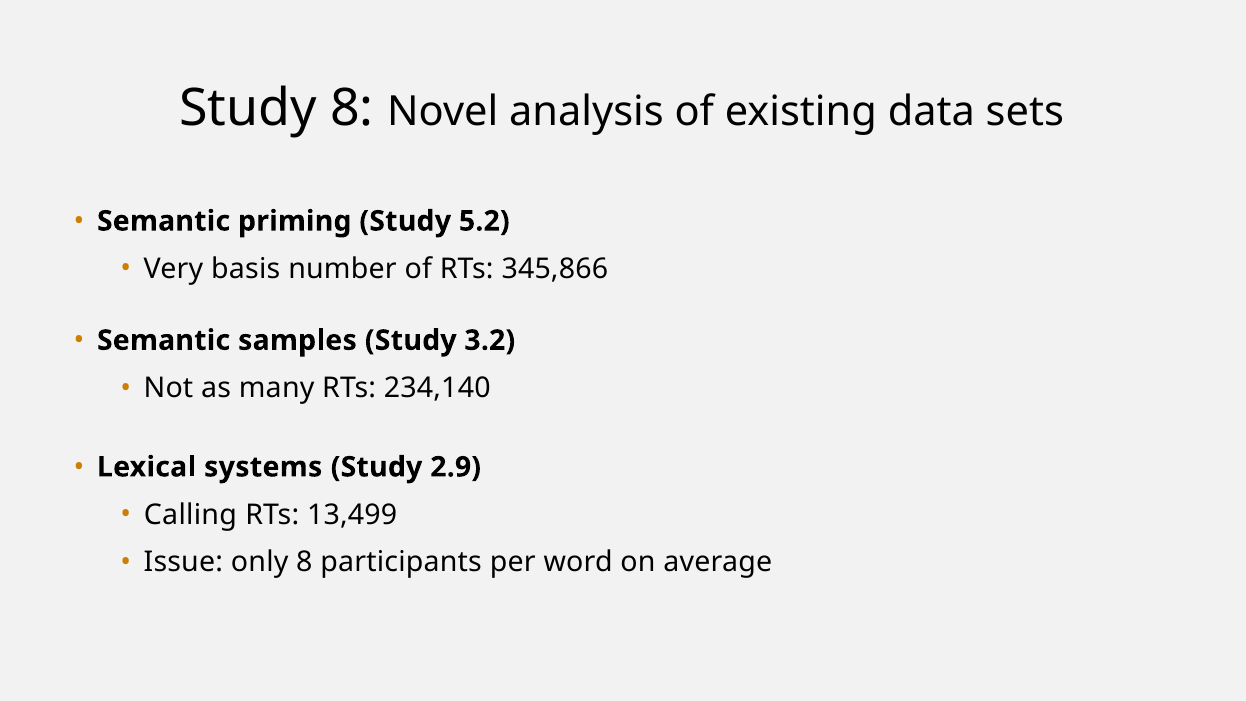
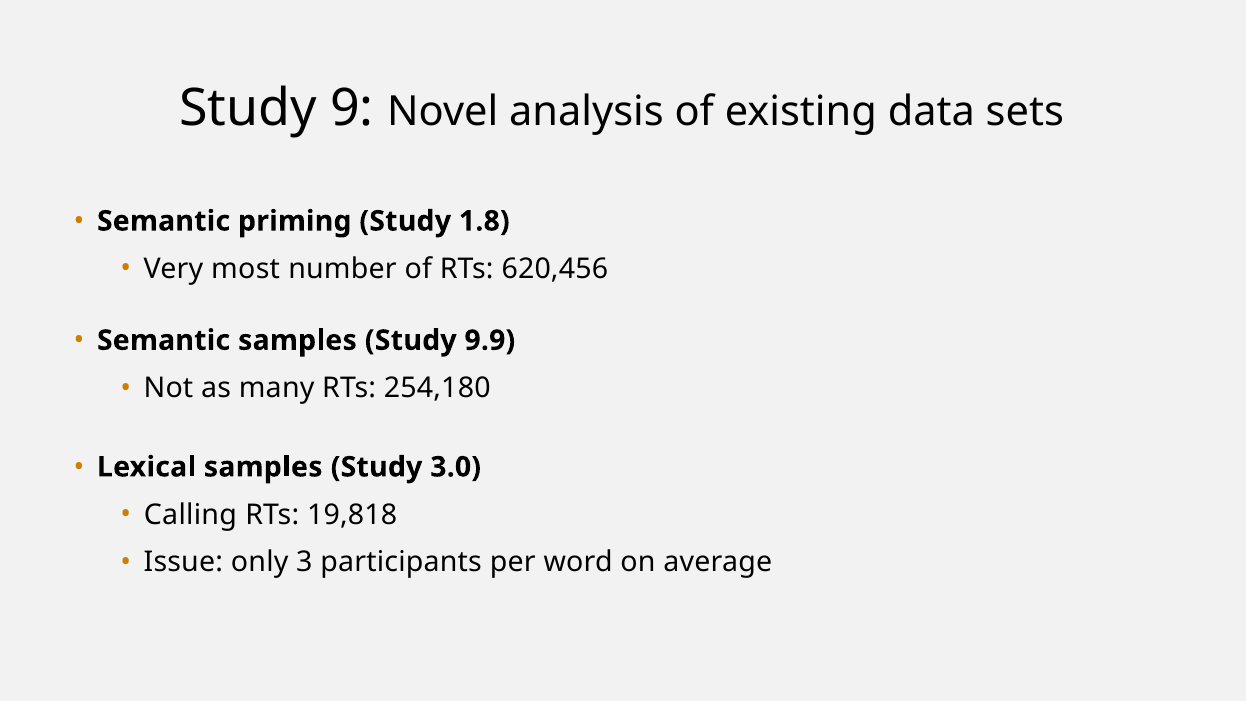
Study 8: 8 -> 9
5.2: 5.2 -> 1.8
basis: basis -> most
345,866: 345,866 -> 620,456
3.2: 3.2 -> 9.9
234,140: 234,140 -> 254,180
Lexical systems: systems -> samples
2.9: 2.9 -> 3.0
13,499: 13,499 -> 19,818
only 8: 8 -> 3
